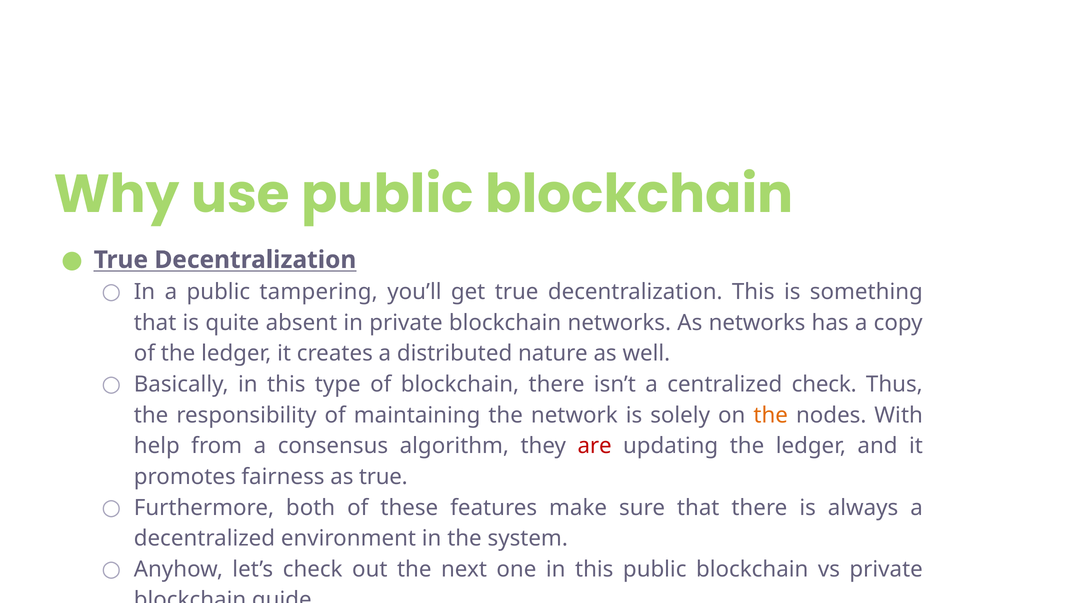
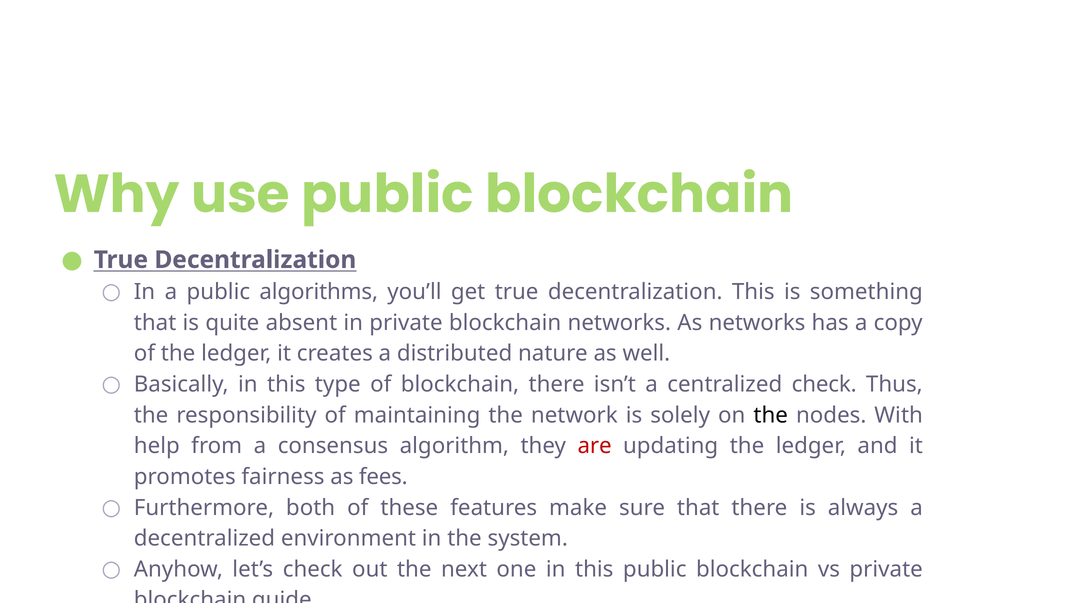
tampering: tampering -> algorithms
the at (771, 415) colour: orange -> black
as true: true -> fees
